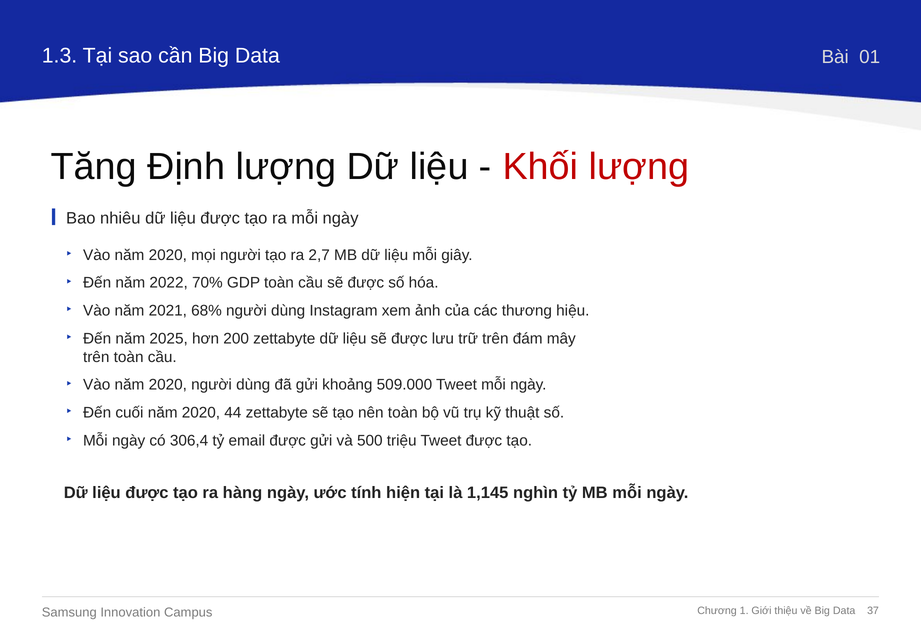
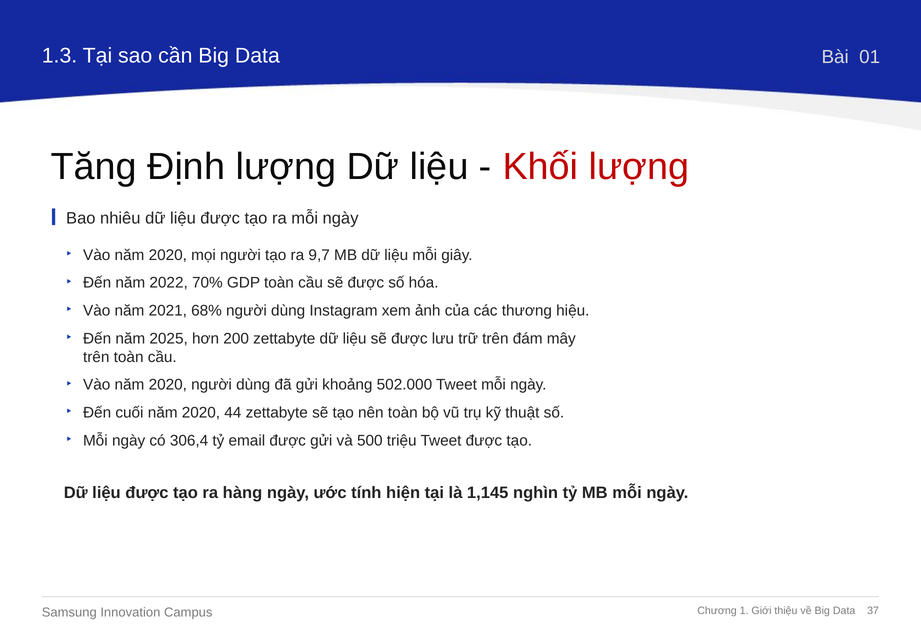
2,7: 2,7 -> 9,7
509.000: 509.000 -> 502.000
